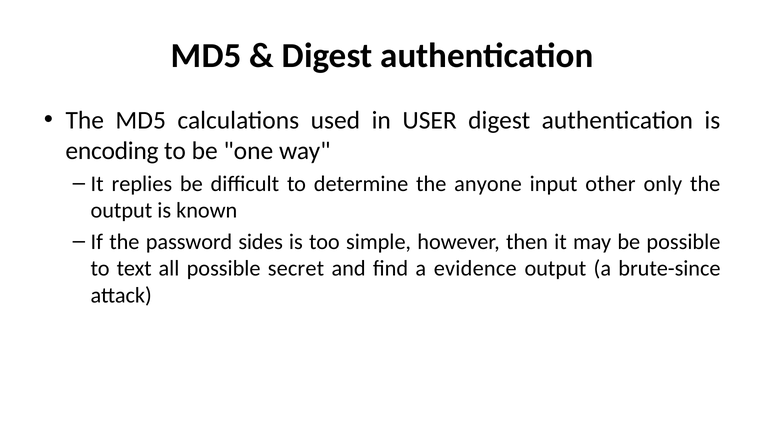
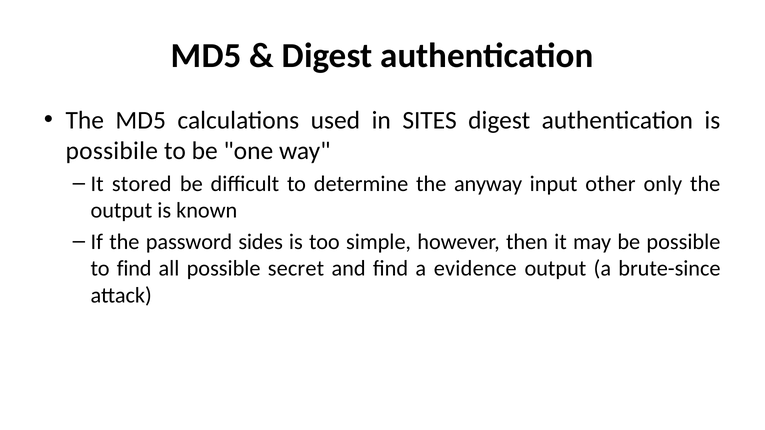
USER: USER -> SITES
encoding: encoding -> possibile
replies: replies -> stored
anyone: anyone -> anyway
to text: text -> find
